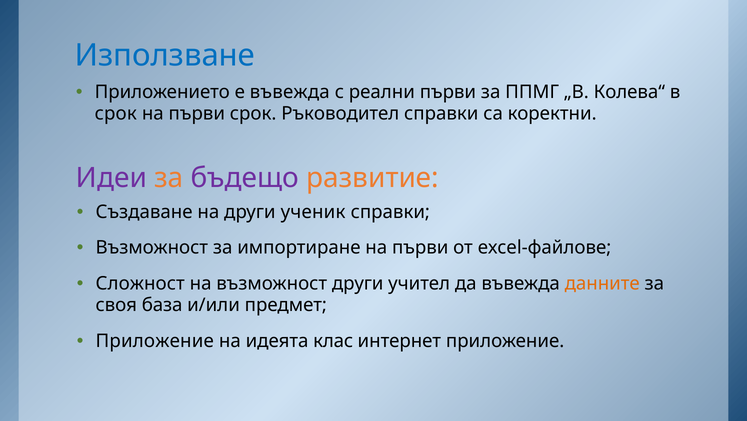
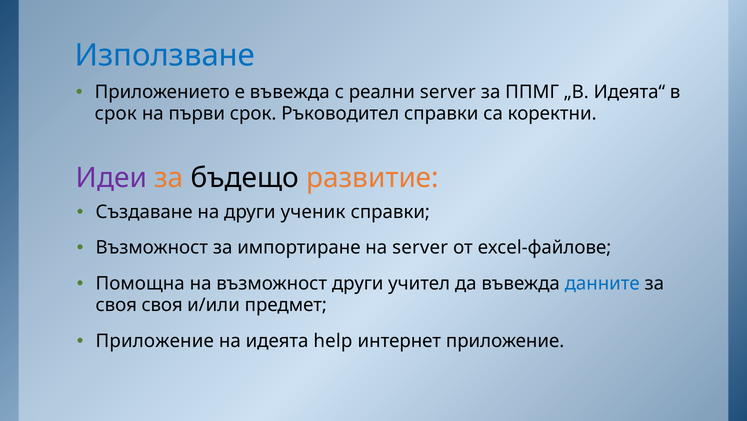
реални първи: първи -> server
Колева“: Колева“ -> Идеята“
бъдещо colour: purple -> black
импортиране на първи: първи -> server
Сложност: Сложност -> Помощна
данните colour: orange -> blue
своя база: база -> своя
клас: клас -> help
